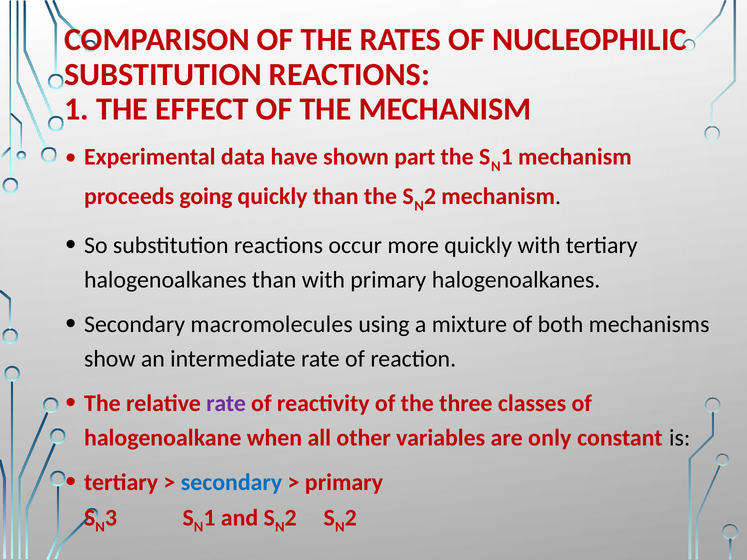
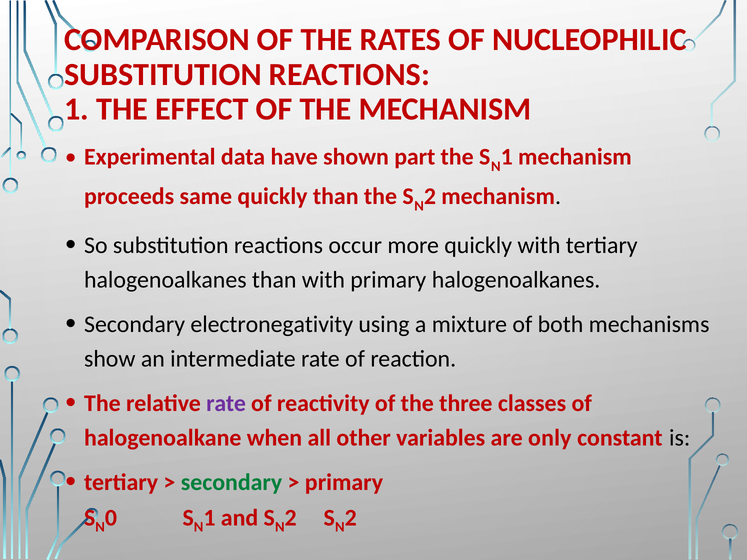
going: going -> same
macromolecules: macromolecules -> electronegativity
secondary at (231, 483) colour: blue -> green
3: 3 -> 0
